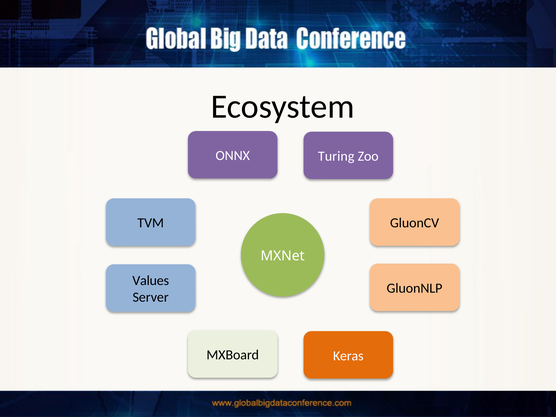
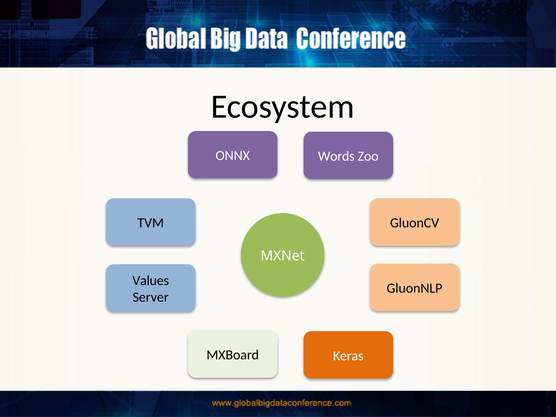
Turing: Turing -> Words
